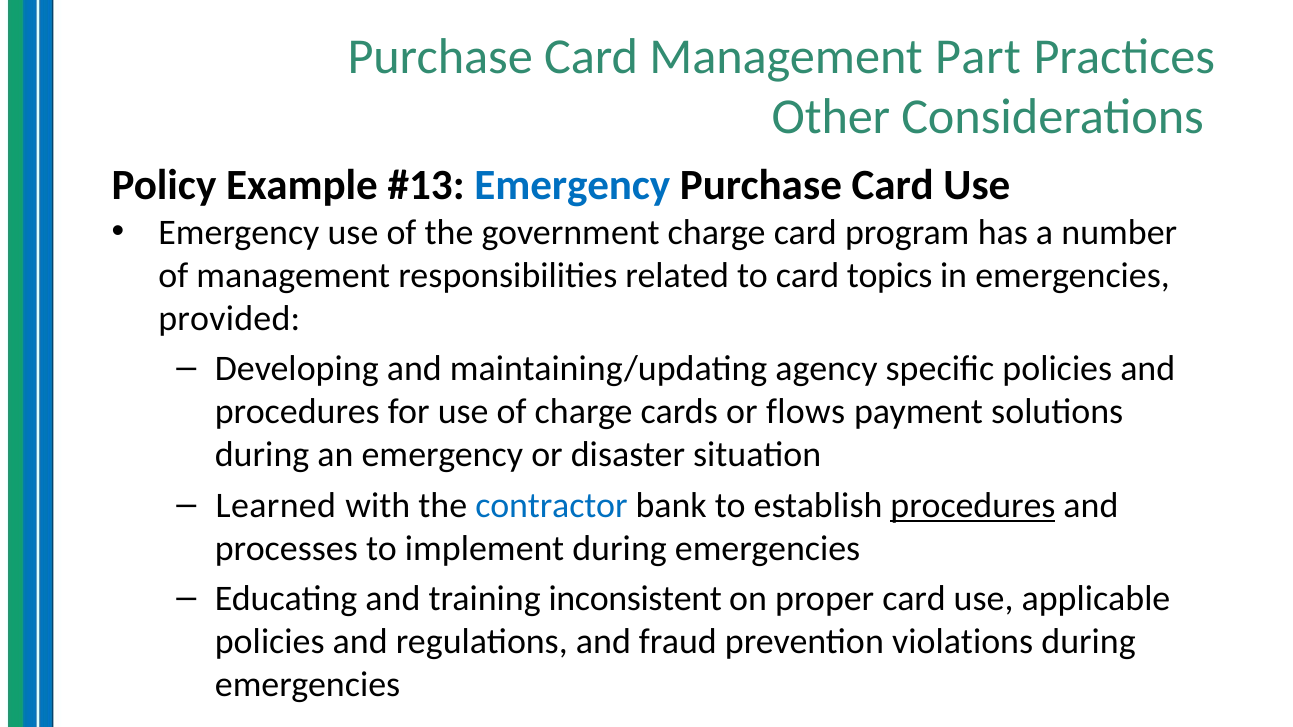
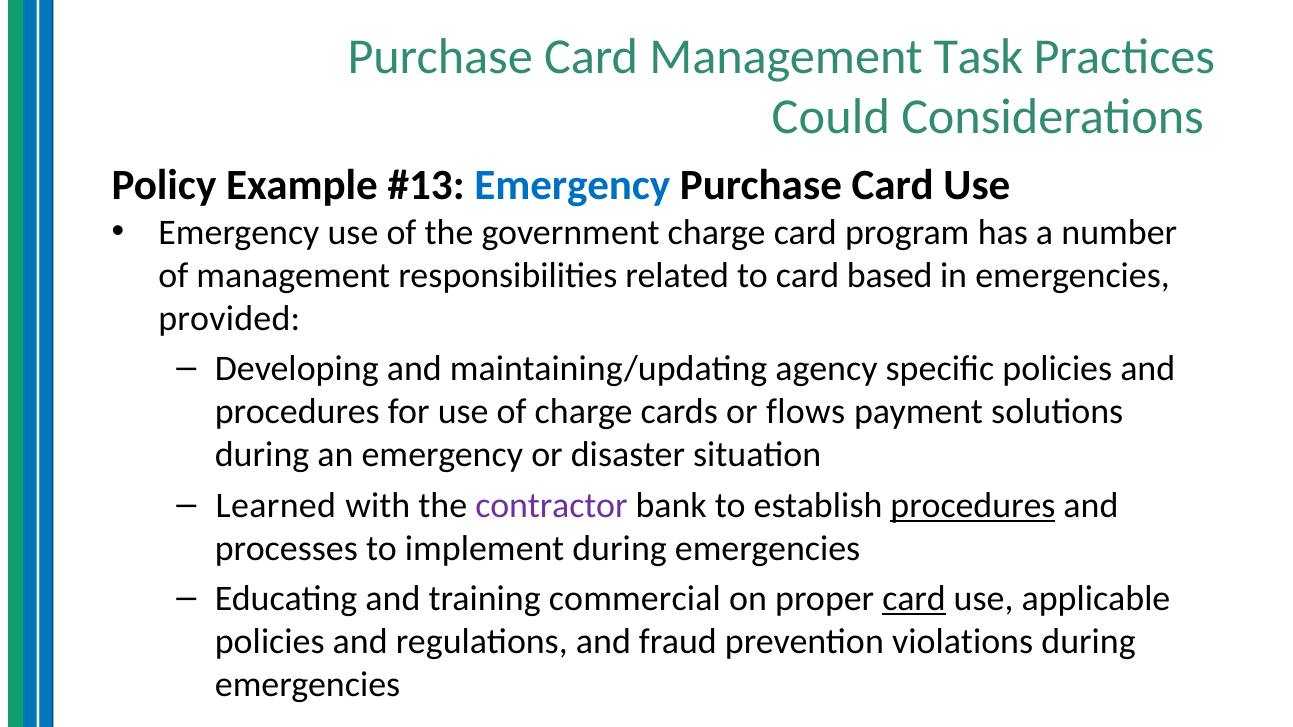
Part: Part -> Task
Other: Other -> Could
topics: topics -> based
contractor colour: blue -> purple
inconsistent: inconsistent -> commercial
card at (914, 599) underline: none -> present
